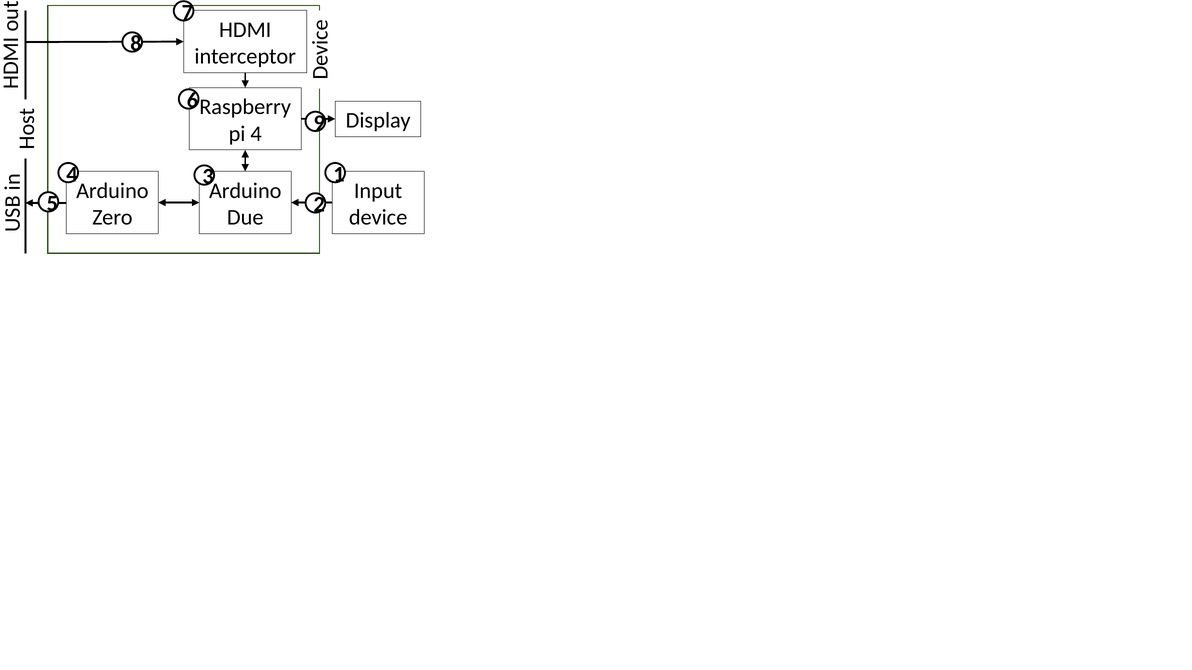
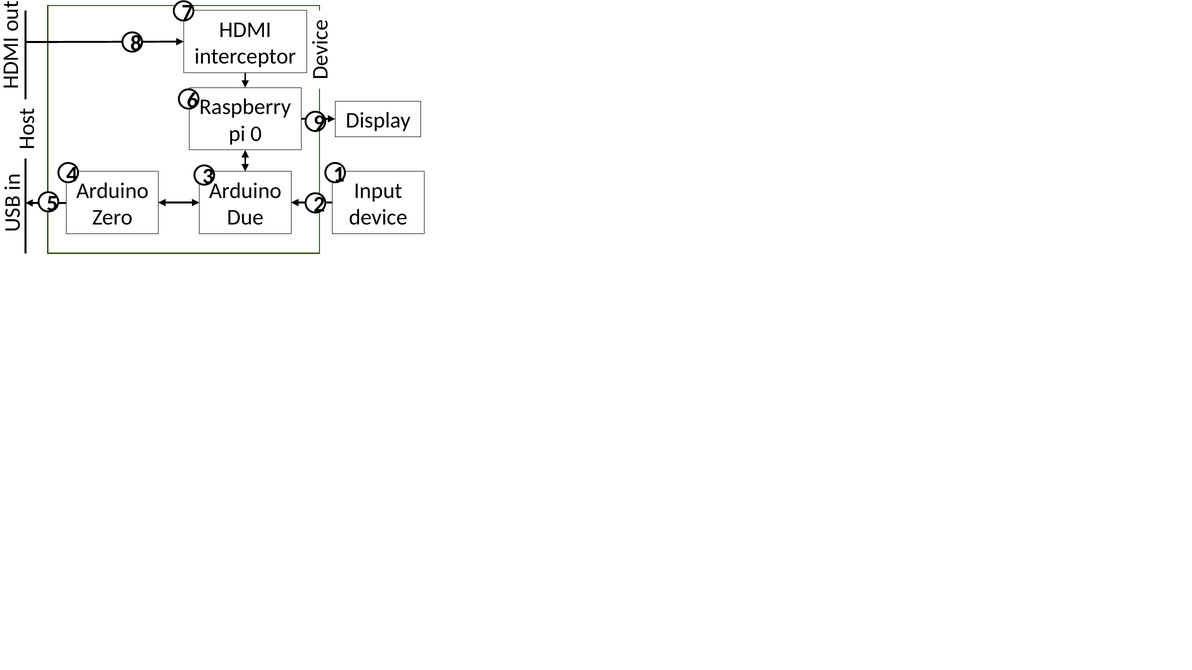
pi 4: 4 -> 0
